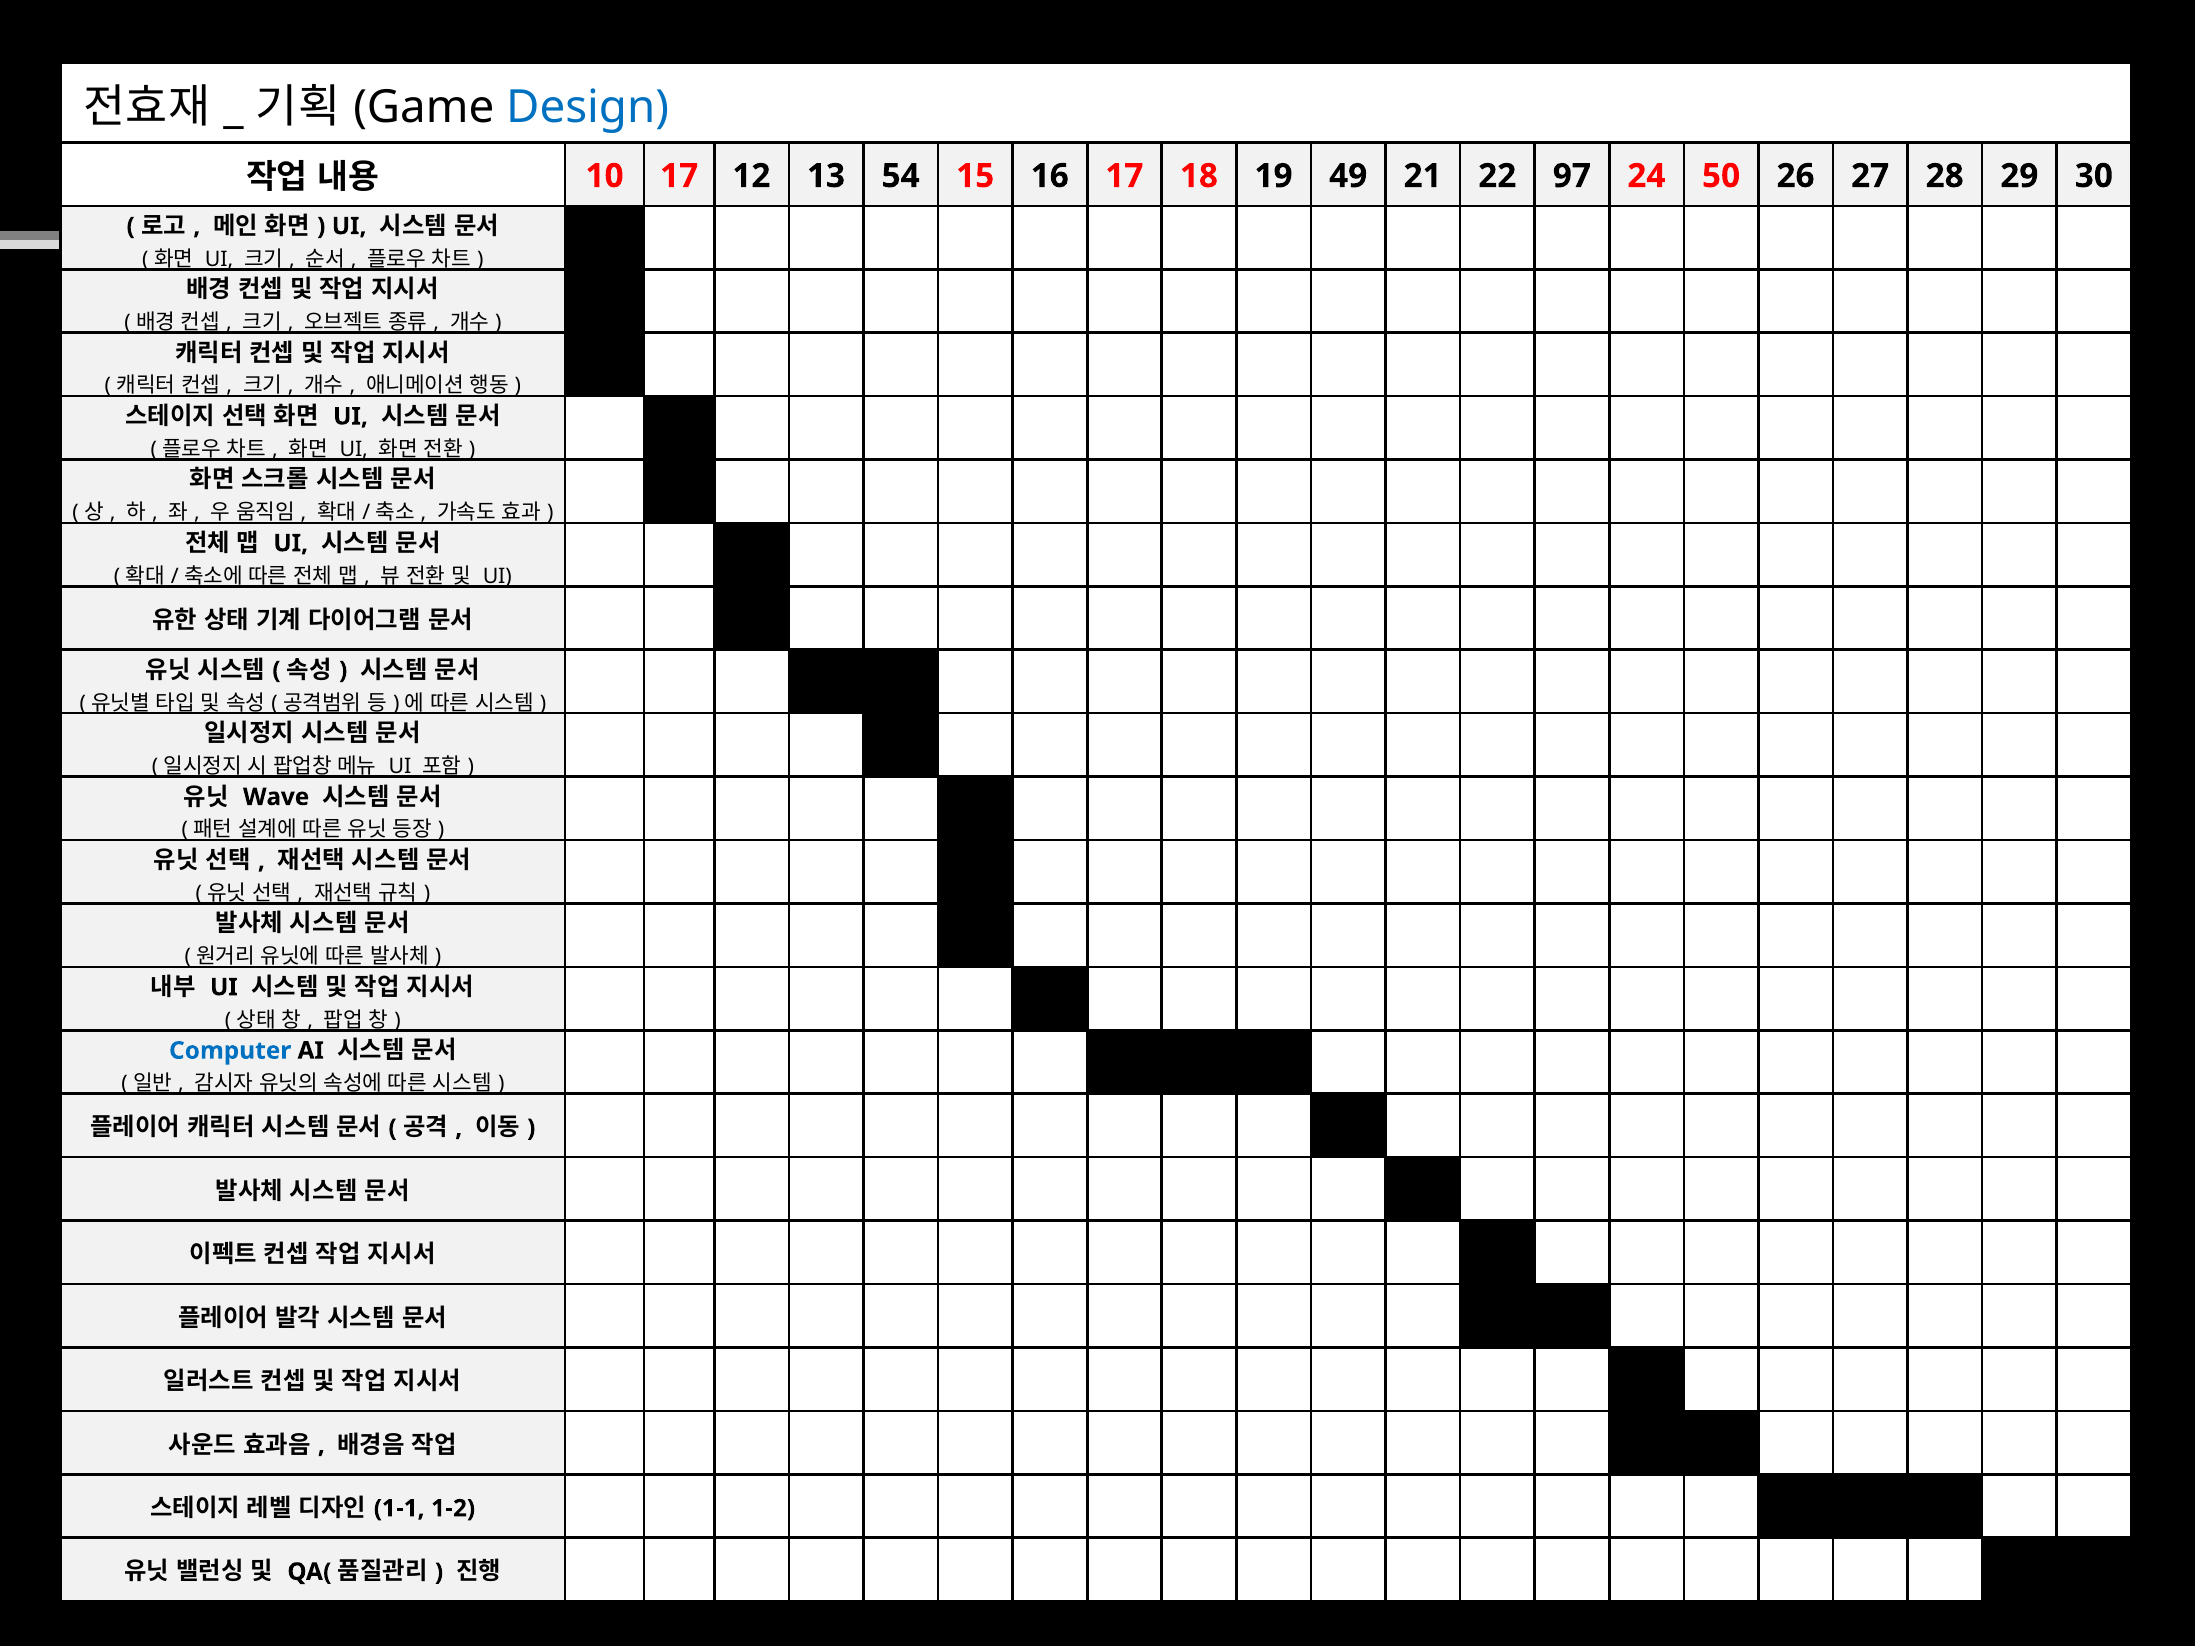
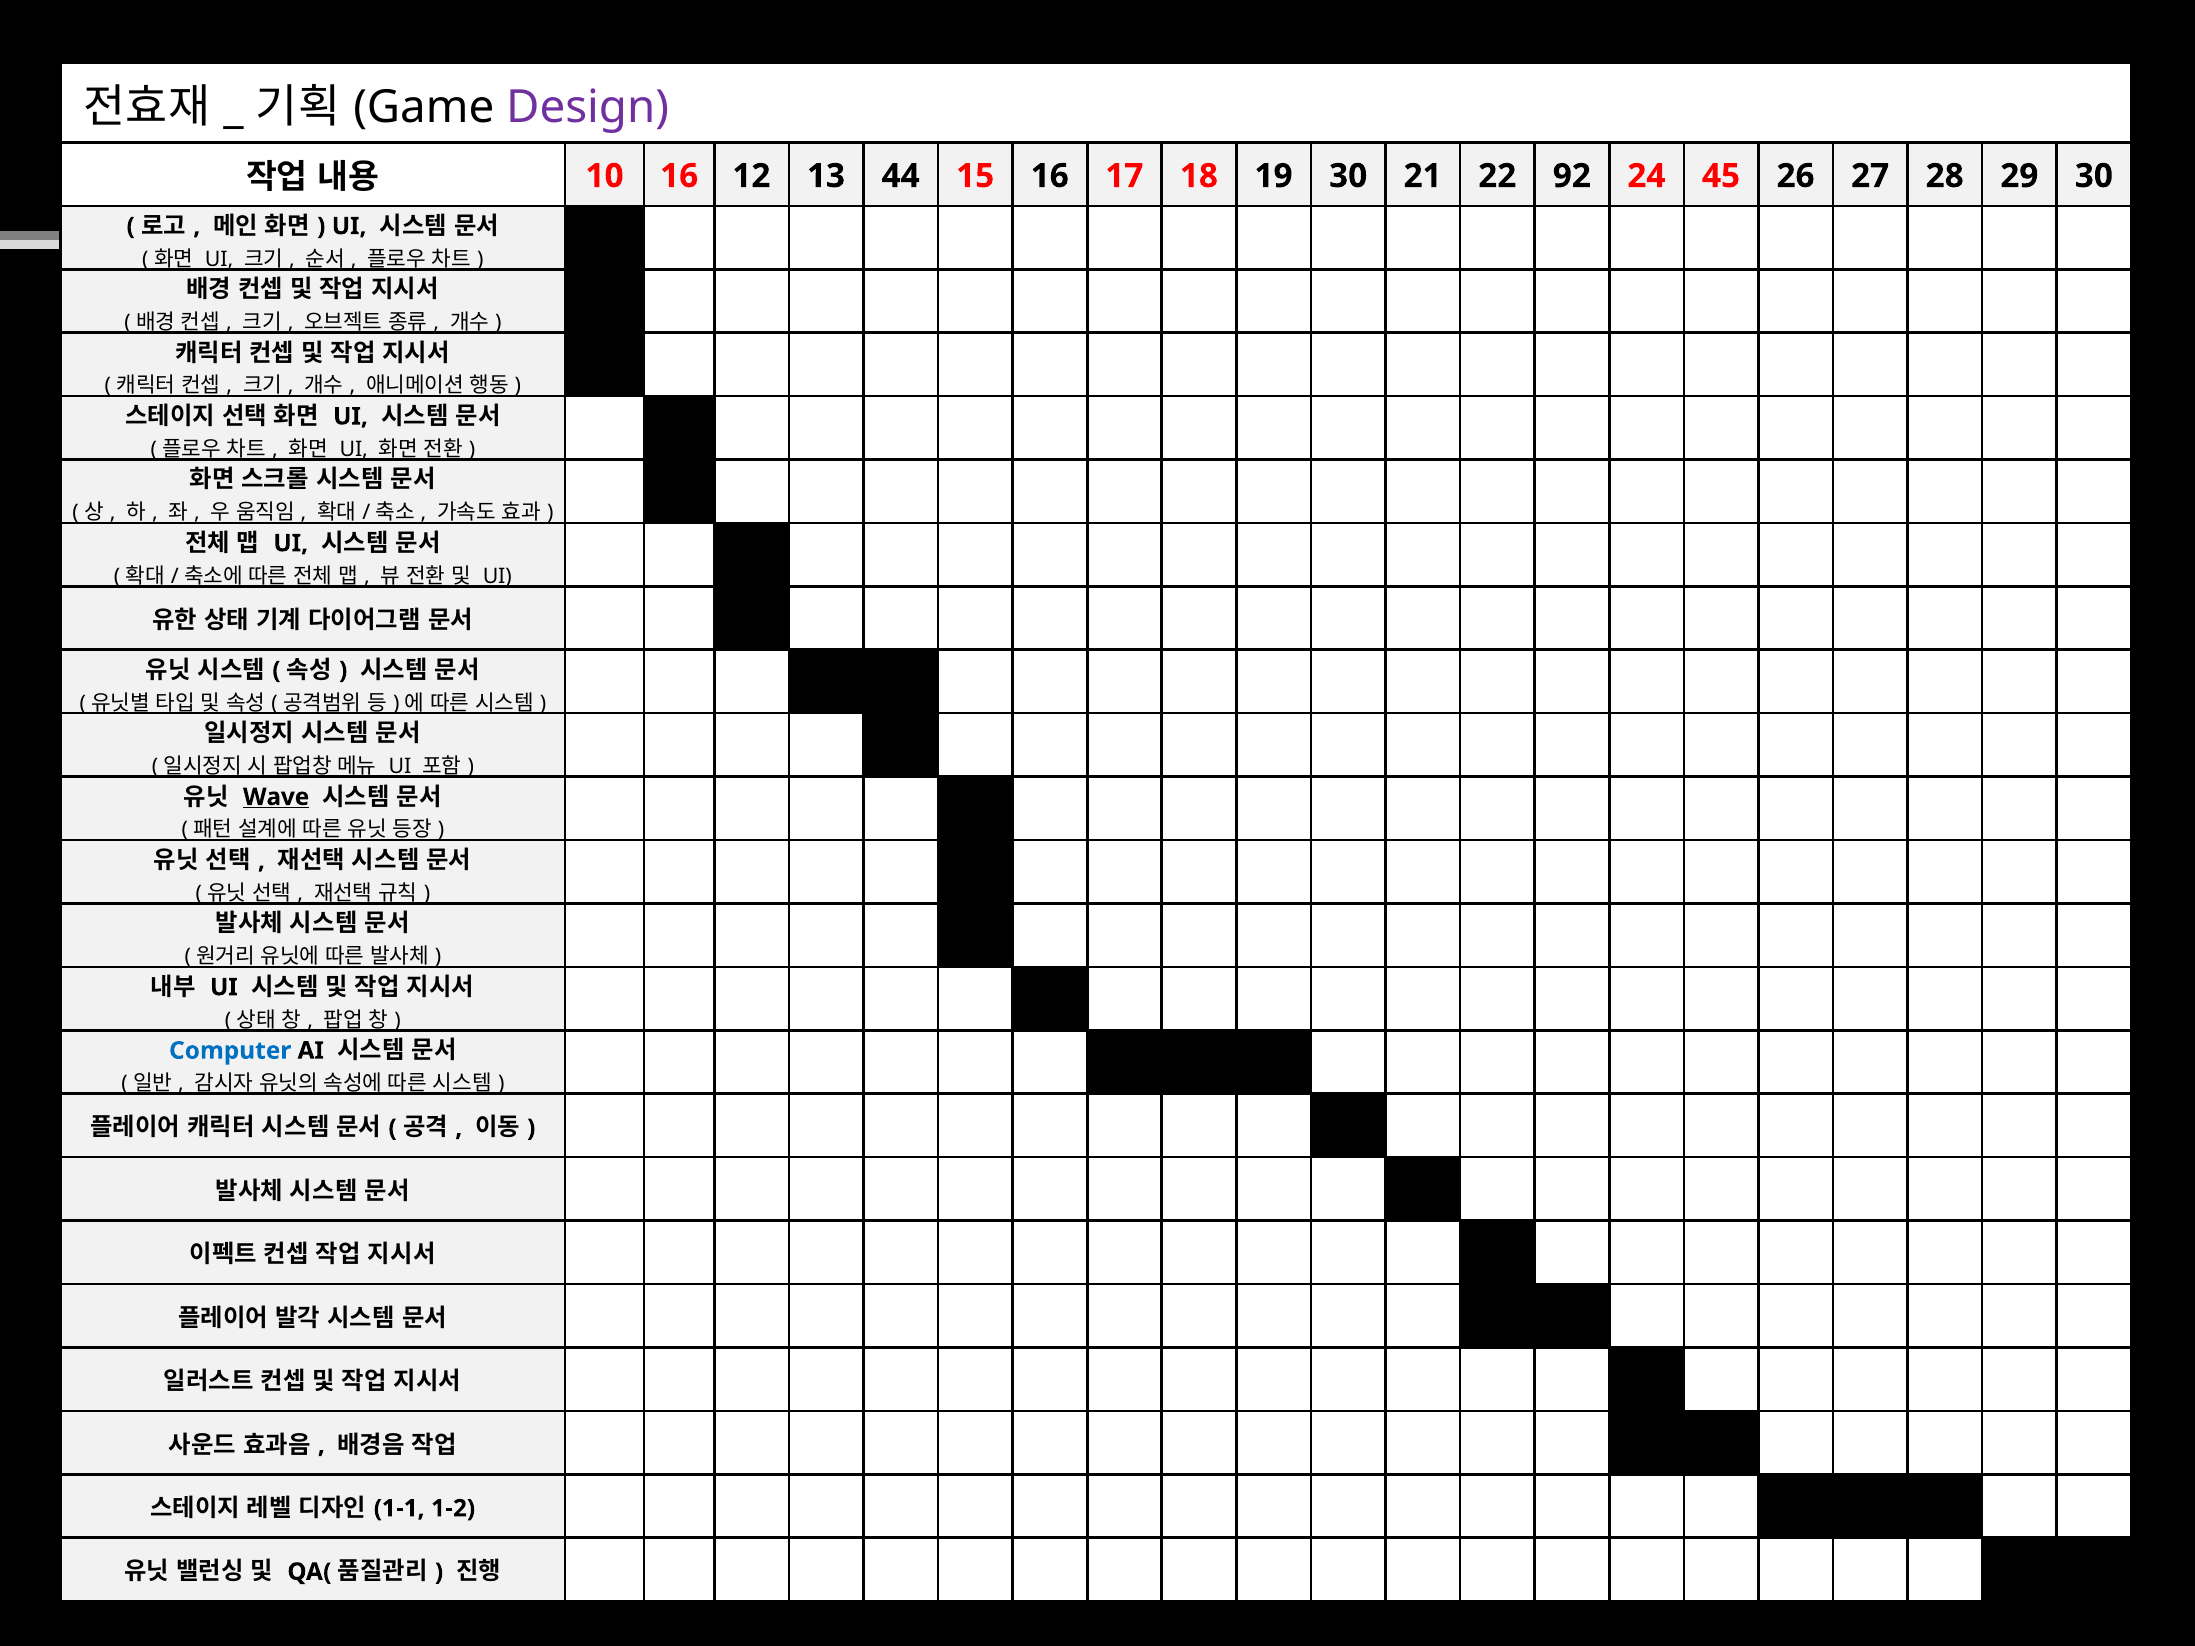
Design colour: blue -> purple
10 17: 17 -> 16
54: 54 -> 44
19 49: 49 -> 30
97: 97 -> 92
50: 50 -> 45
Wave underline: none -> present
